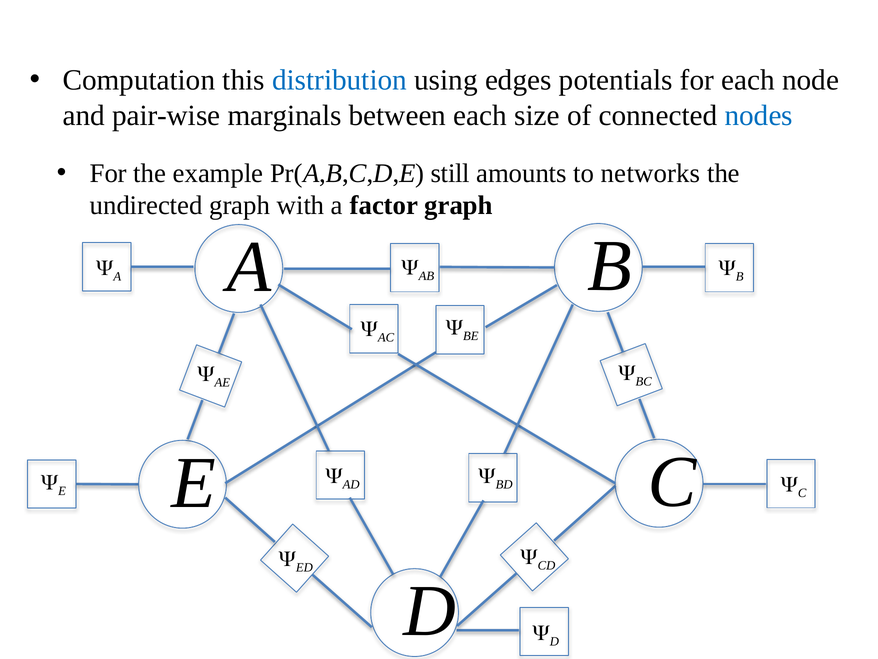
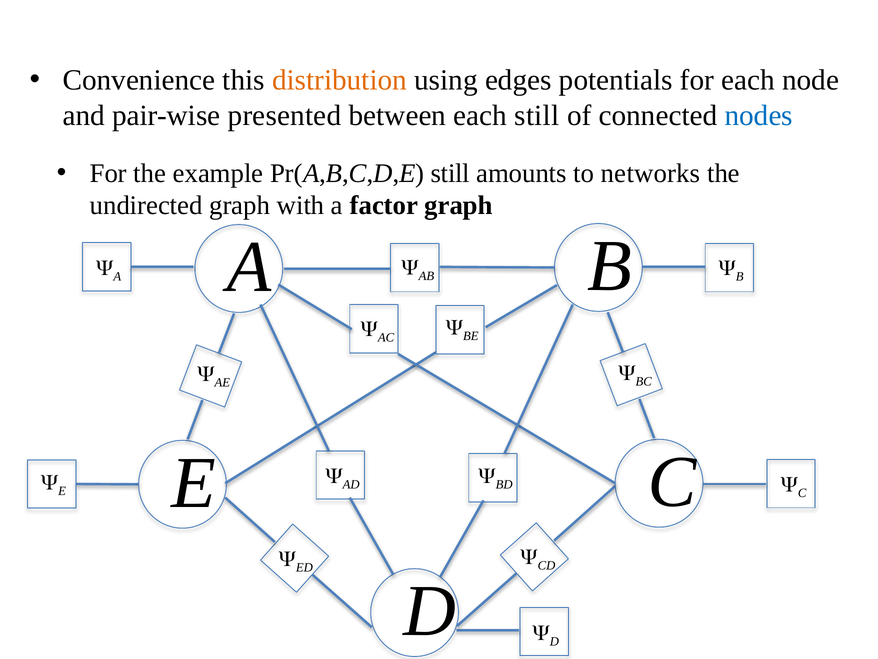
Computation: Computation -> Convenience
distribution colour: blue -> orange
marginals: marginals -> presented
each size: size -> still
